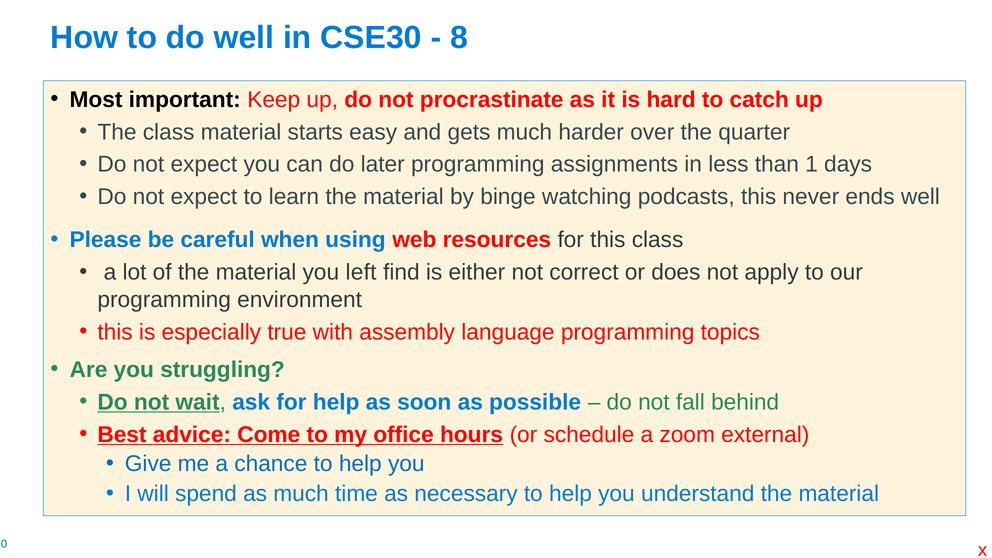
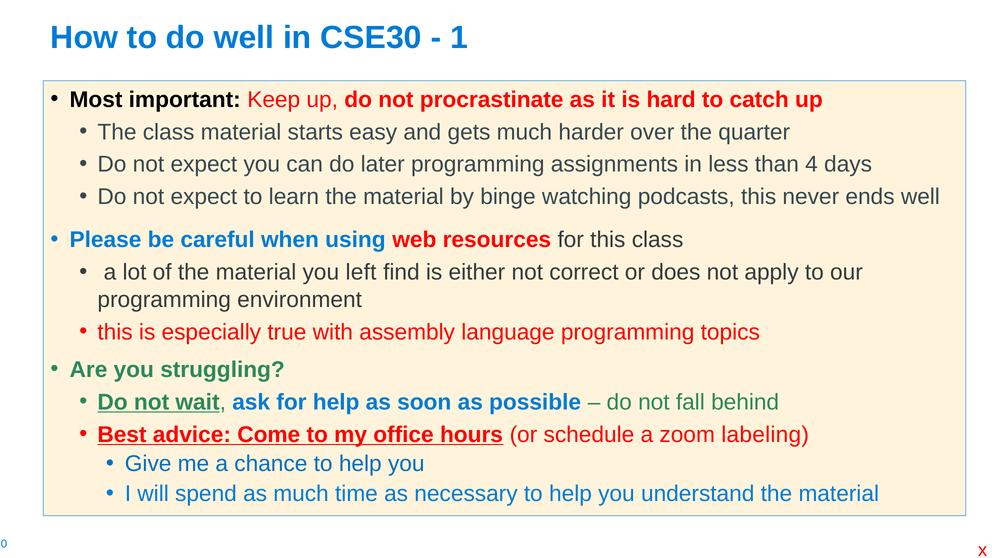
8: 8 -> 1
1: 1 -> 4
external: external -> labeling
